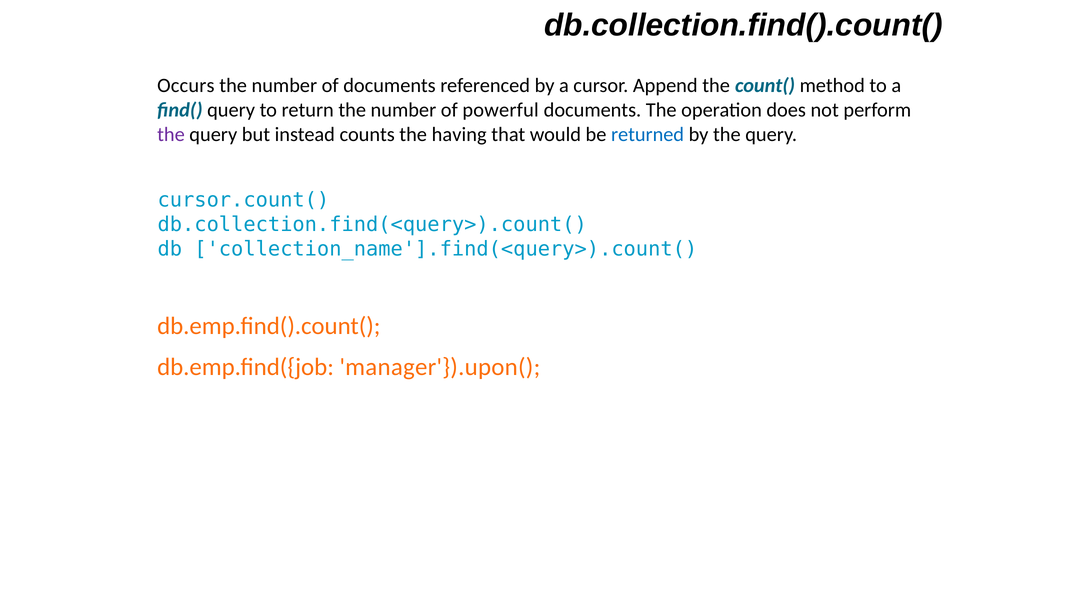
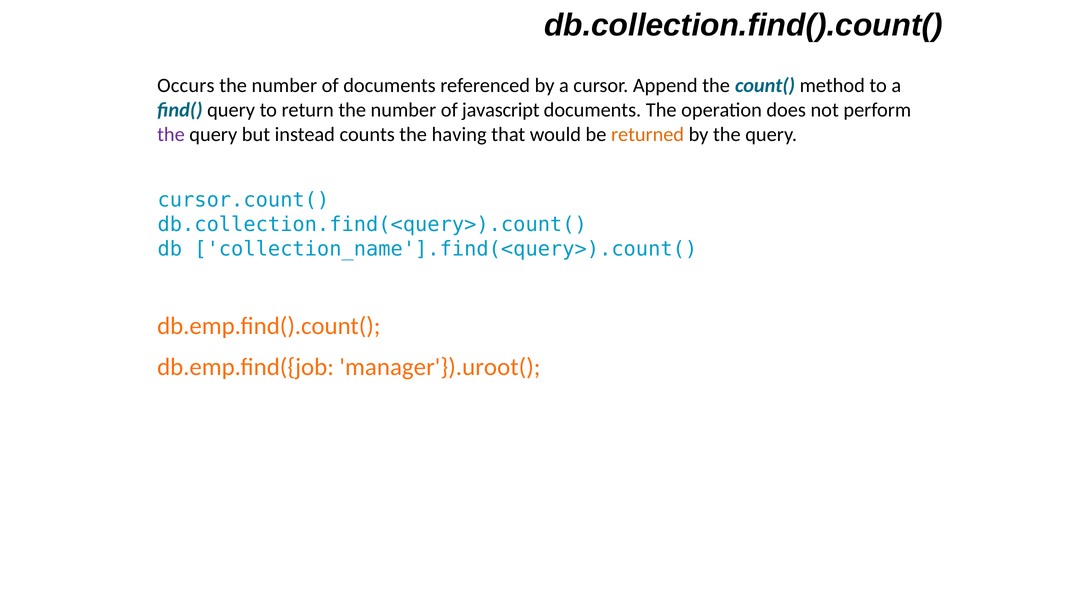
powerful: powerful -> javascript
returned colour: blue -> orange
manager'}).upon(: manager'}).upon( -> manager'}).uroot(
